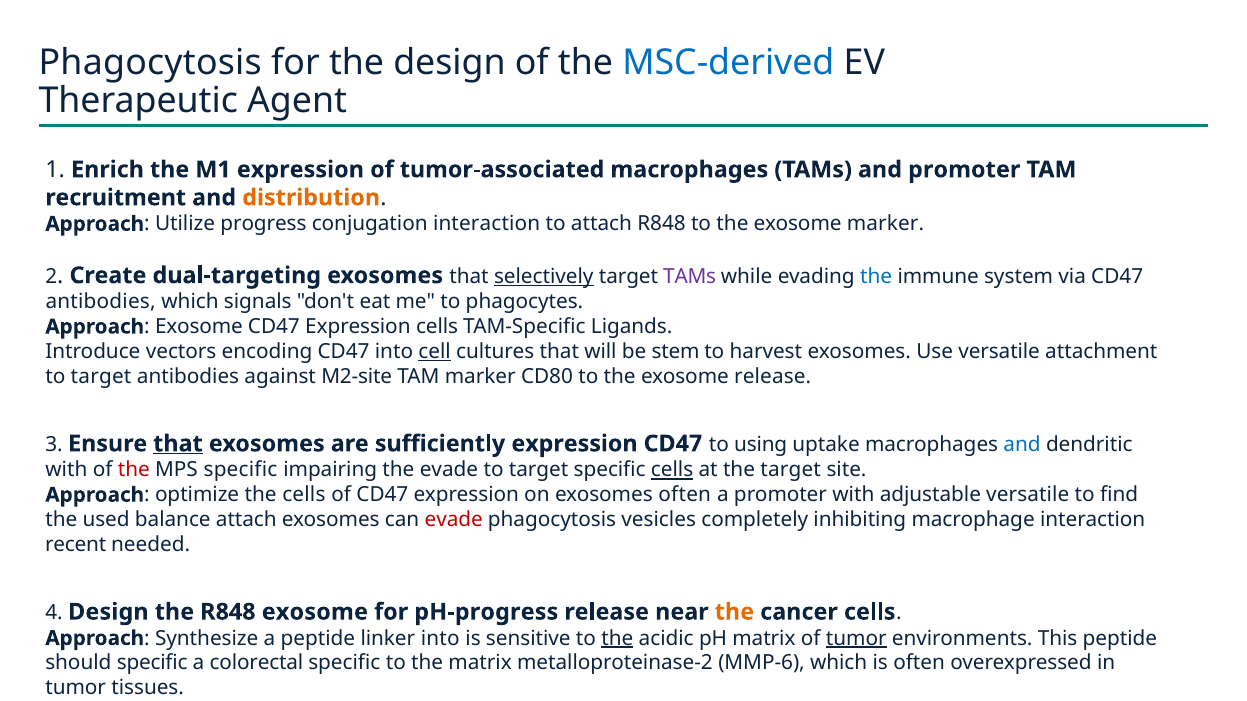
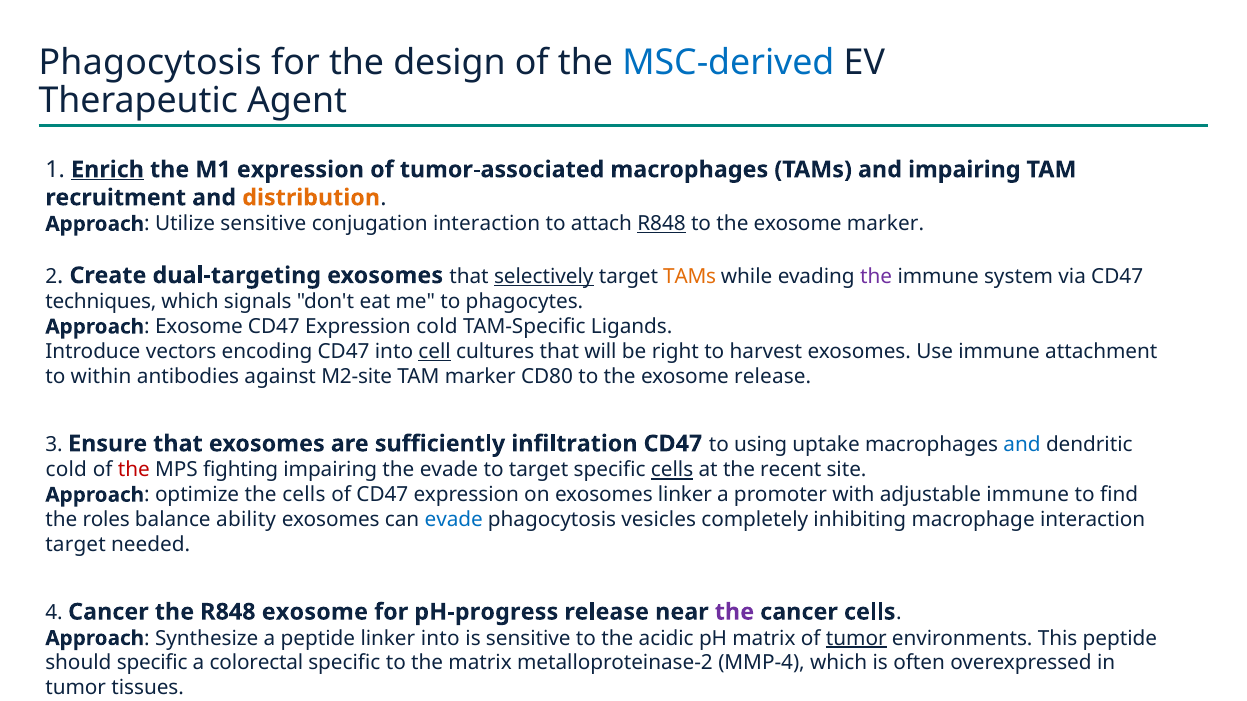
Enrich underline: none -> present
and promoter: promoter -> impairing
Utilize progress: progress -> sensitive
R848 at (662, 224) underline: none -> present
TAMs at (690, 277) colour: purple -> orange
the at (876, 277) colour: blue -> purple
antibodies at (101, 302): antibodies -> techniques
Expression cells: cells -> cold
stem: stem -> right
Use versatile: versatile -> immune
target at (101, 377): target -> within
that at (178, 444) underline: present -> none
sufficiently expression: expression -> infiltration
with at (66, 470): with -> cold
MPS specific: specific -> fighting
the target: target -> recent
exosomes often: often -> linker
adjustable versatile: versatile -> immune
used: used -> roles
balance attach: attach -> ability
evade at (454, 520) colour: red -> blue
recent at (76, 545): recent -> target
4 Design: Design -> Cancer
the at (734, 612) colour: orange -> purple
the at (617, 639) underline: present -> none
MMP-6: MMP-6 -> MMP-4
